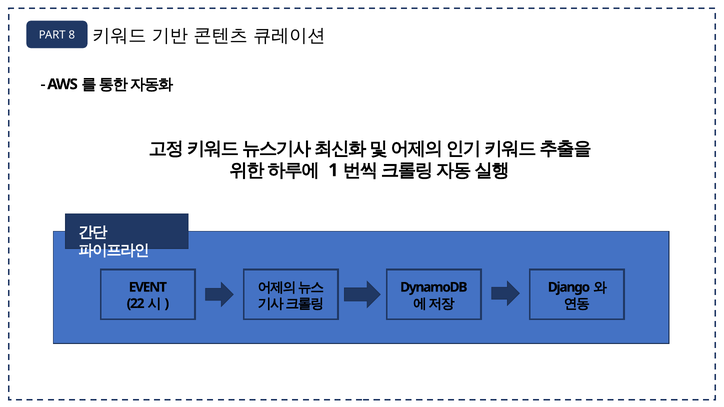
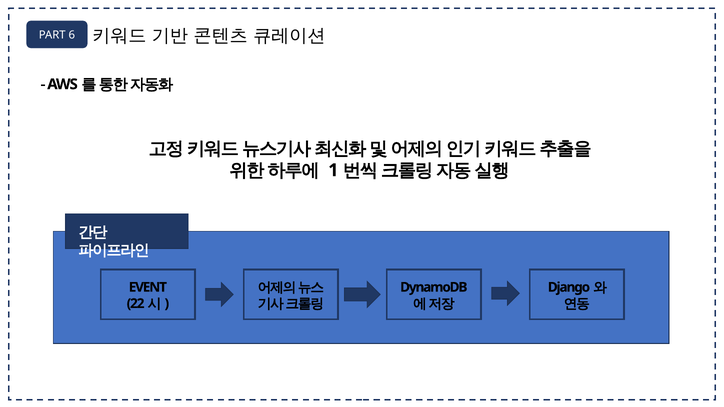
8: 8 -> 6
